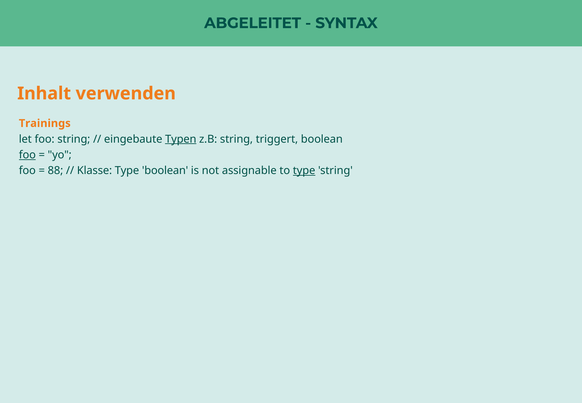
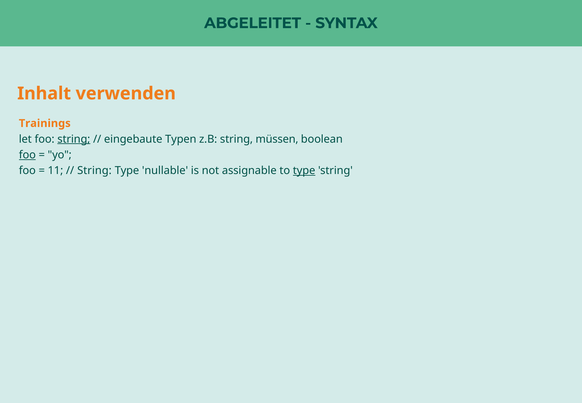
string at (74, 139) underline: none -> present
Typen underline: present -> none
triggert: triggert -> müssen
88: 88 -> 11
Klasse at (95, 170): Klasse -> String
Type boolean: boolean -> nullable
